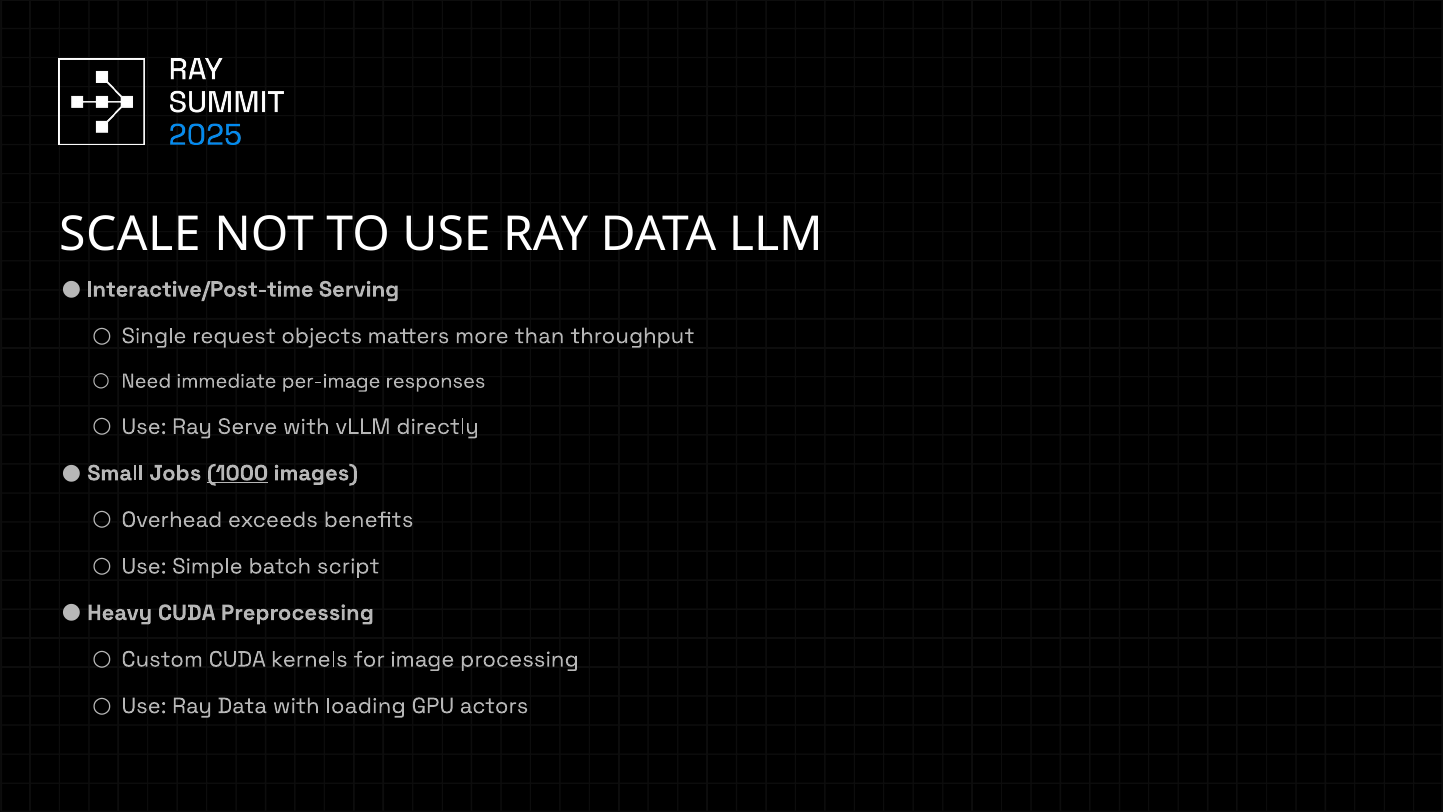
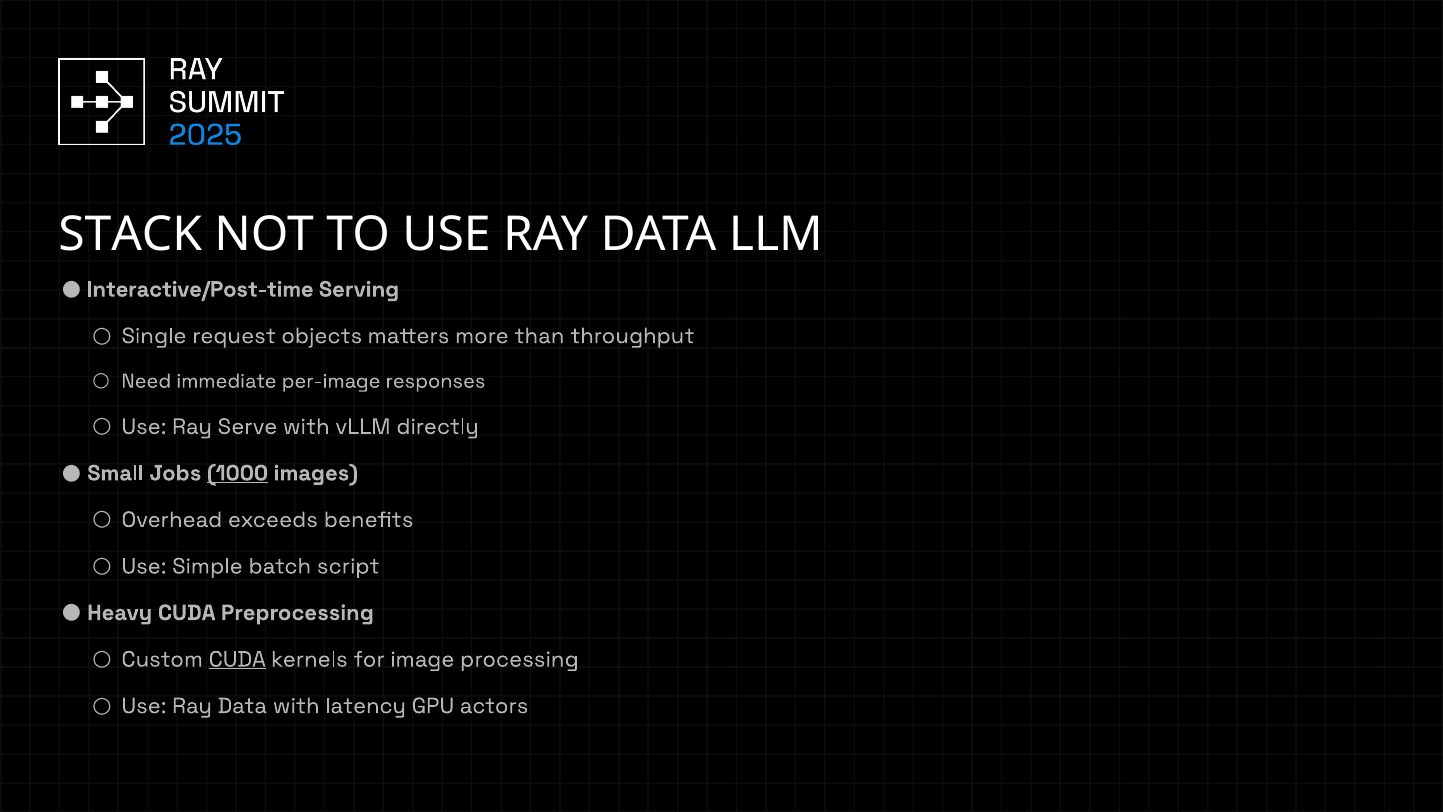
SCALE: SCALE -> STACK
CUDA at (237, 659) underline: none -> present
loading: loading -> latency
